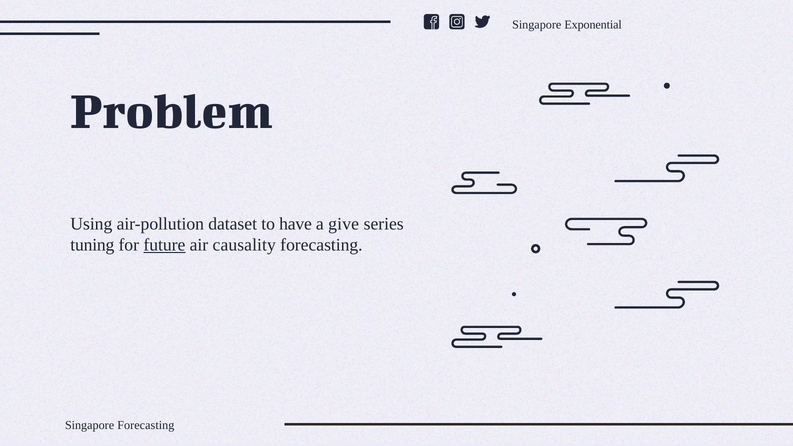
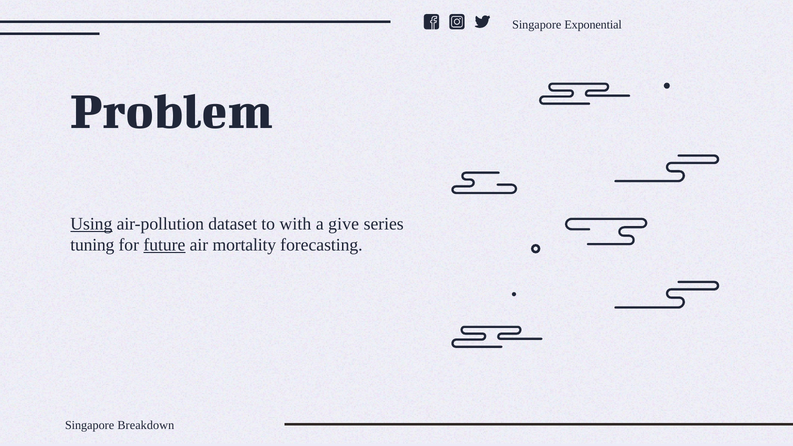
Using underline: none -> present
have: have -> with
causality: causality -> mortality
Singapore Forecasting: Forecasting -> Breakdown
